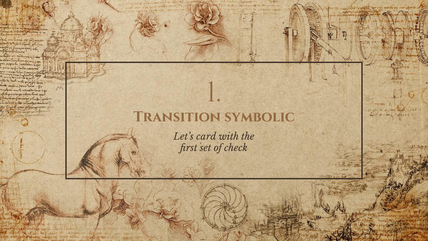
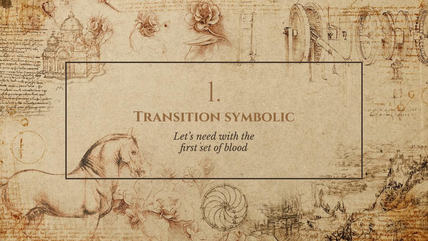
card: card -> need
check: check -> blood
